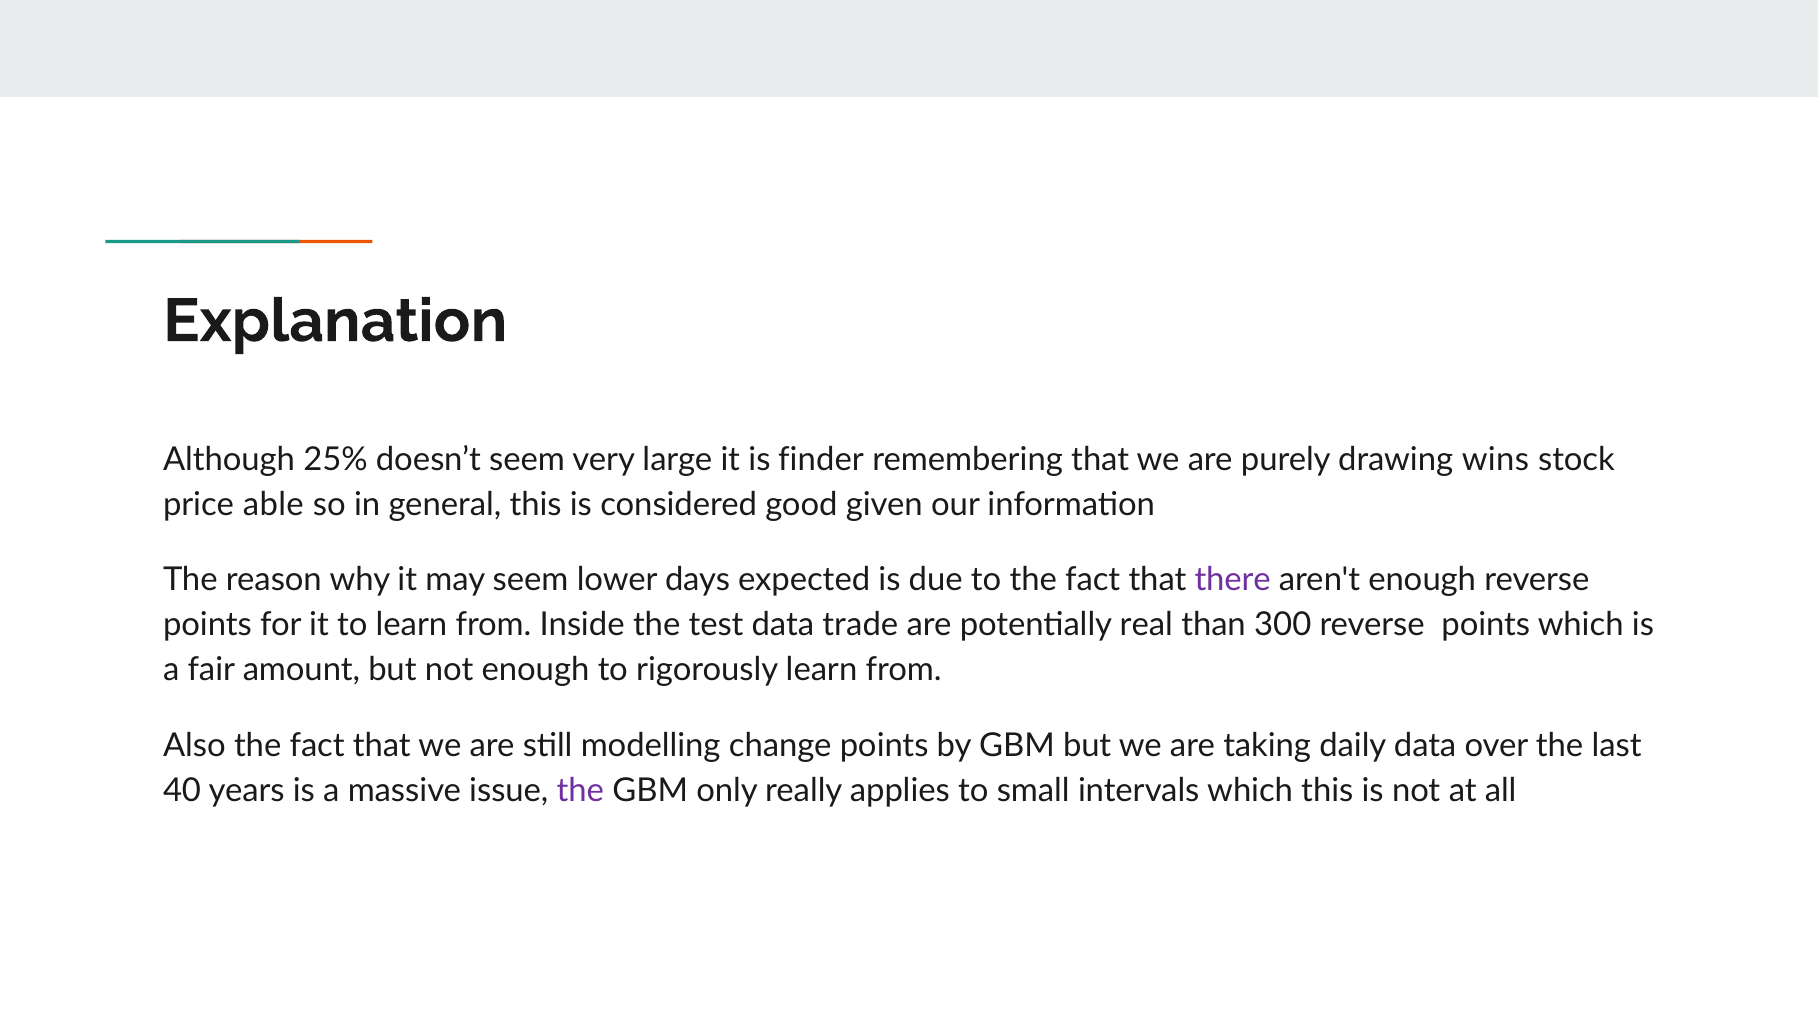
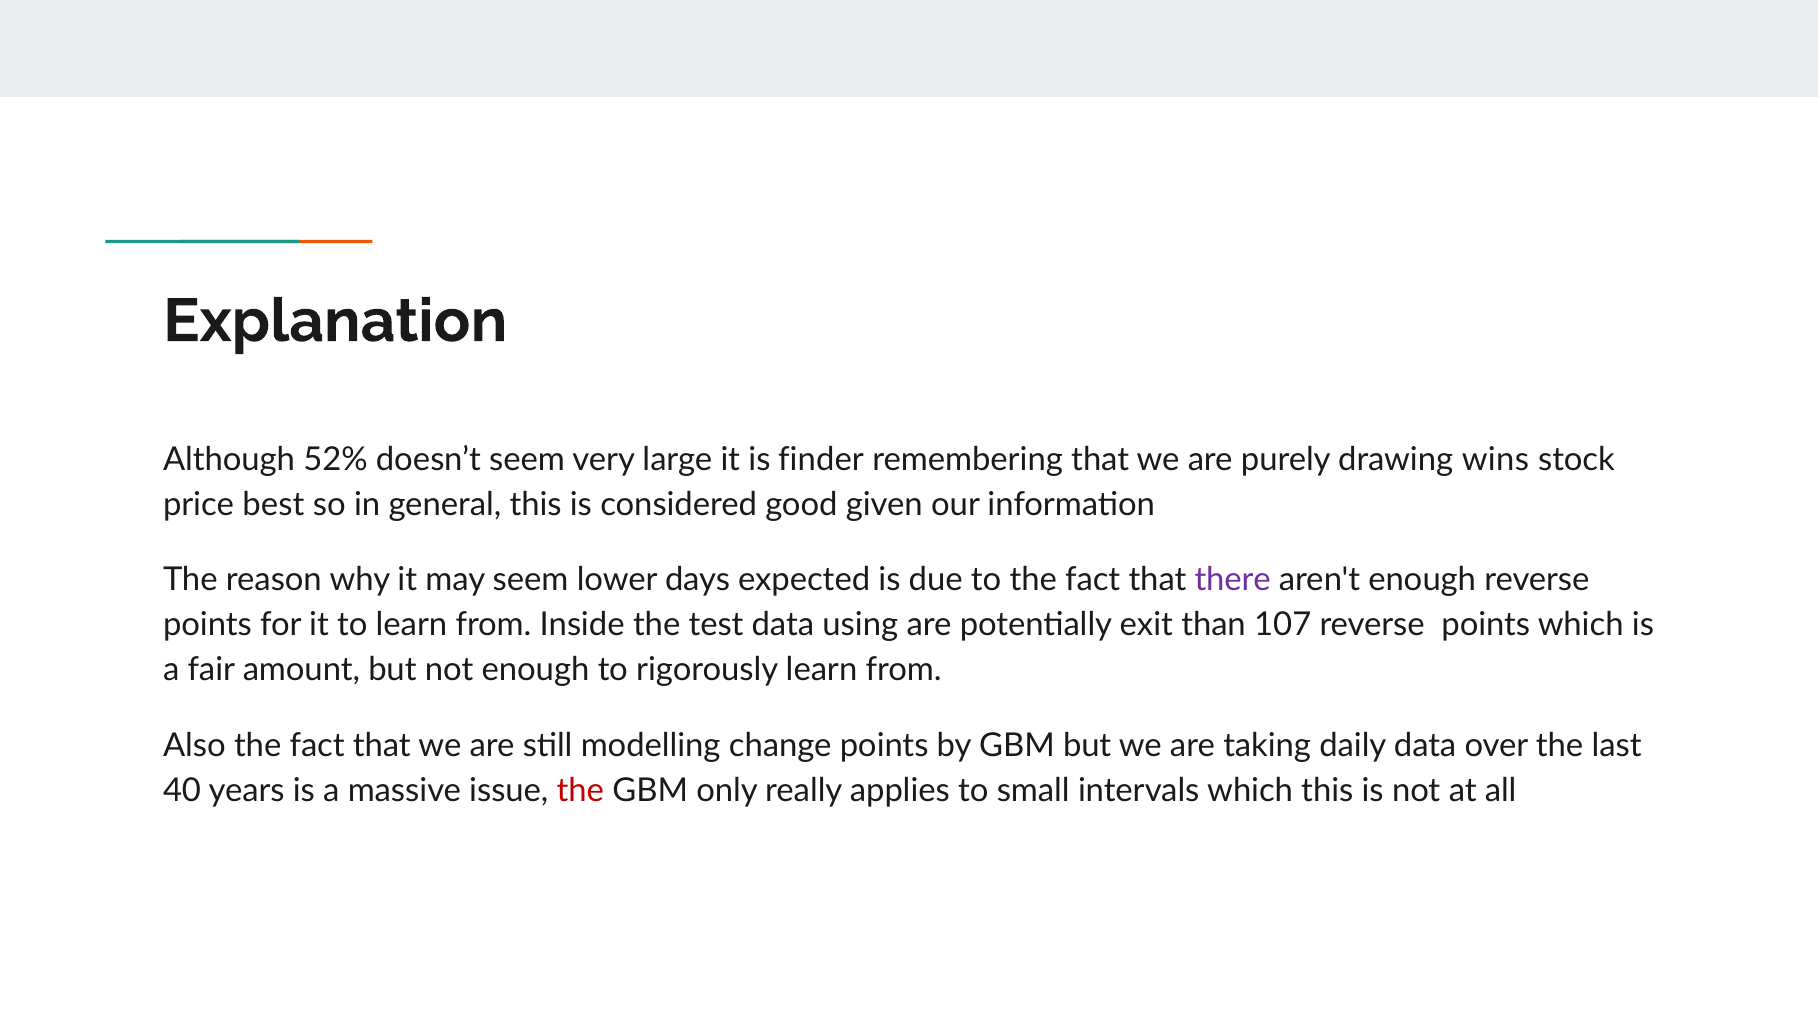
25%: 25% -> 52%
able: able -> best
trade: trade -> using
real: real -> exit
300: 300 -> 107
the at (580, 790) colour: purple -> red
